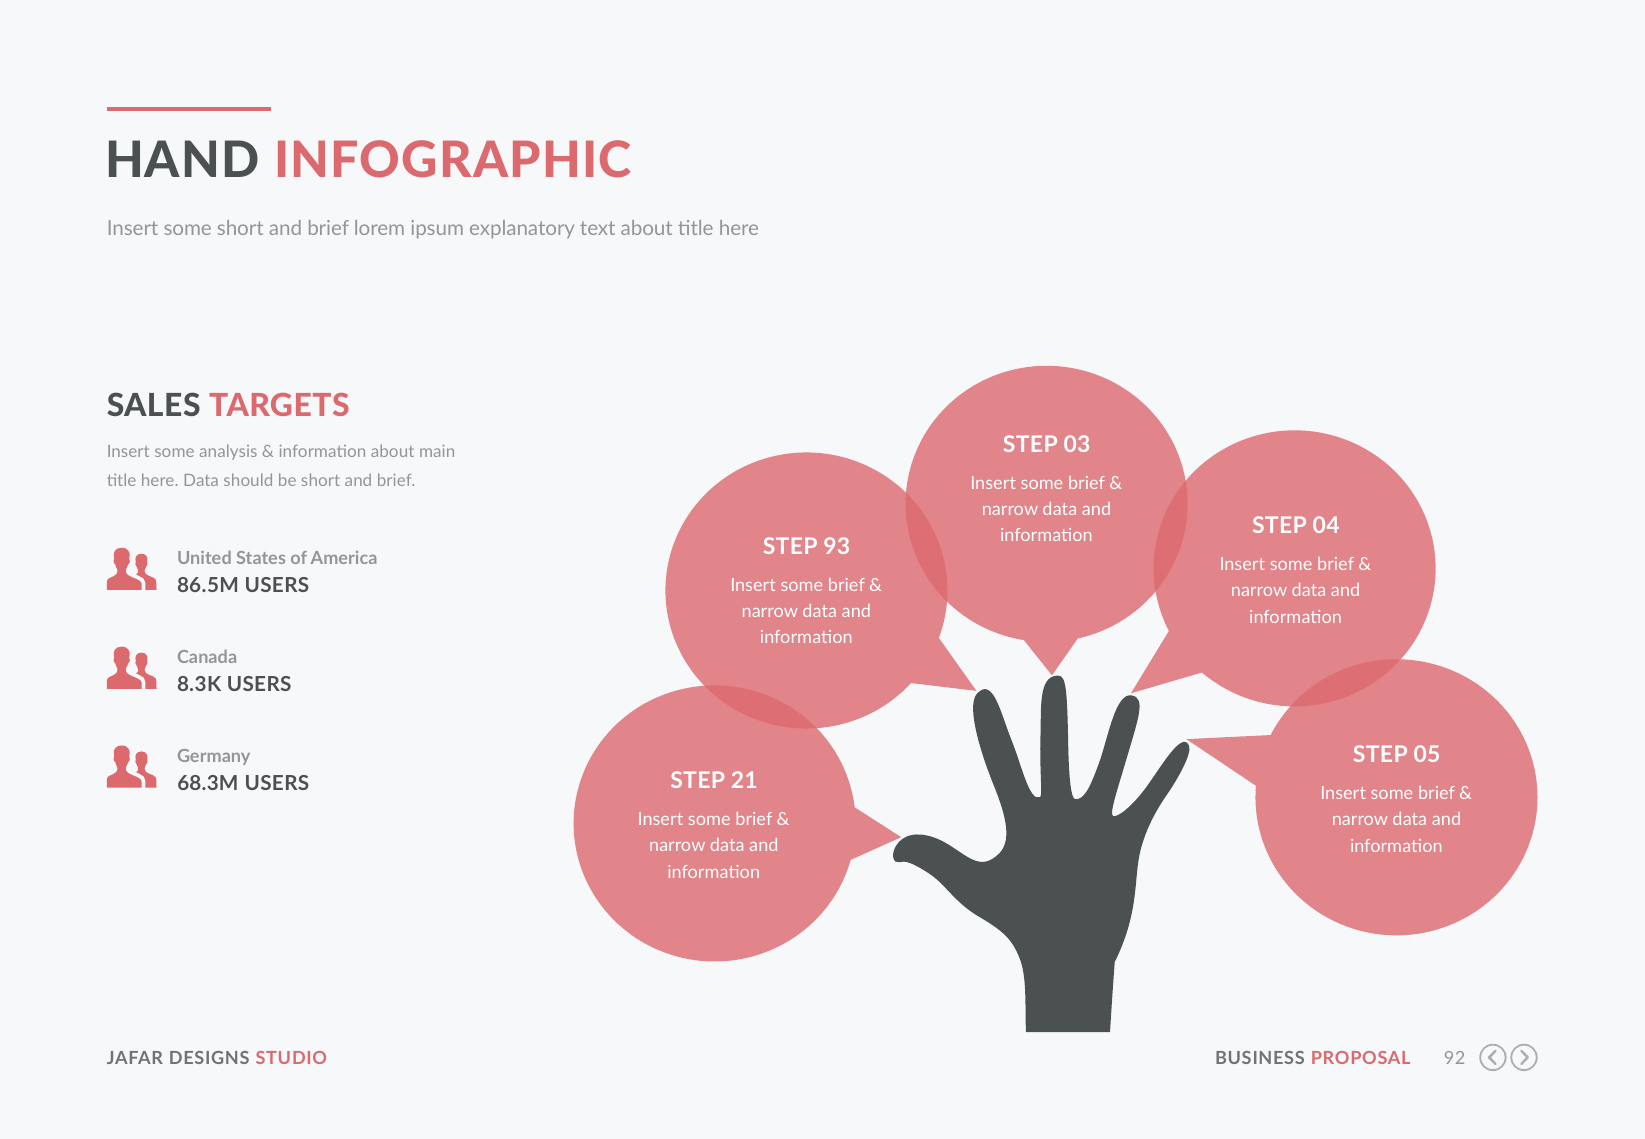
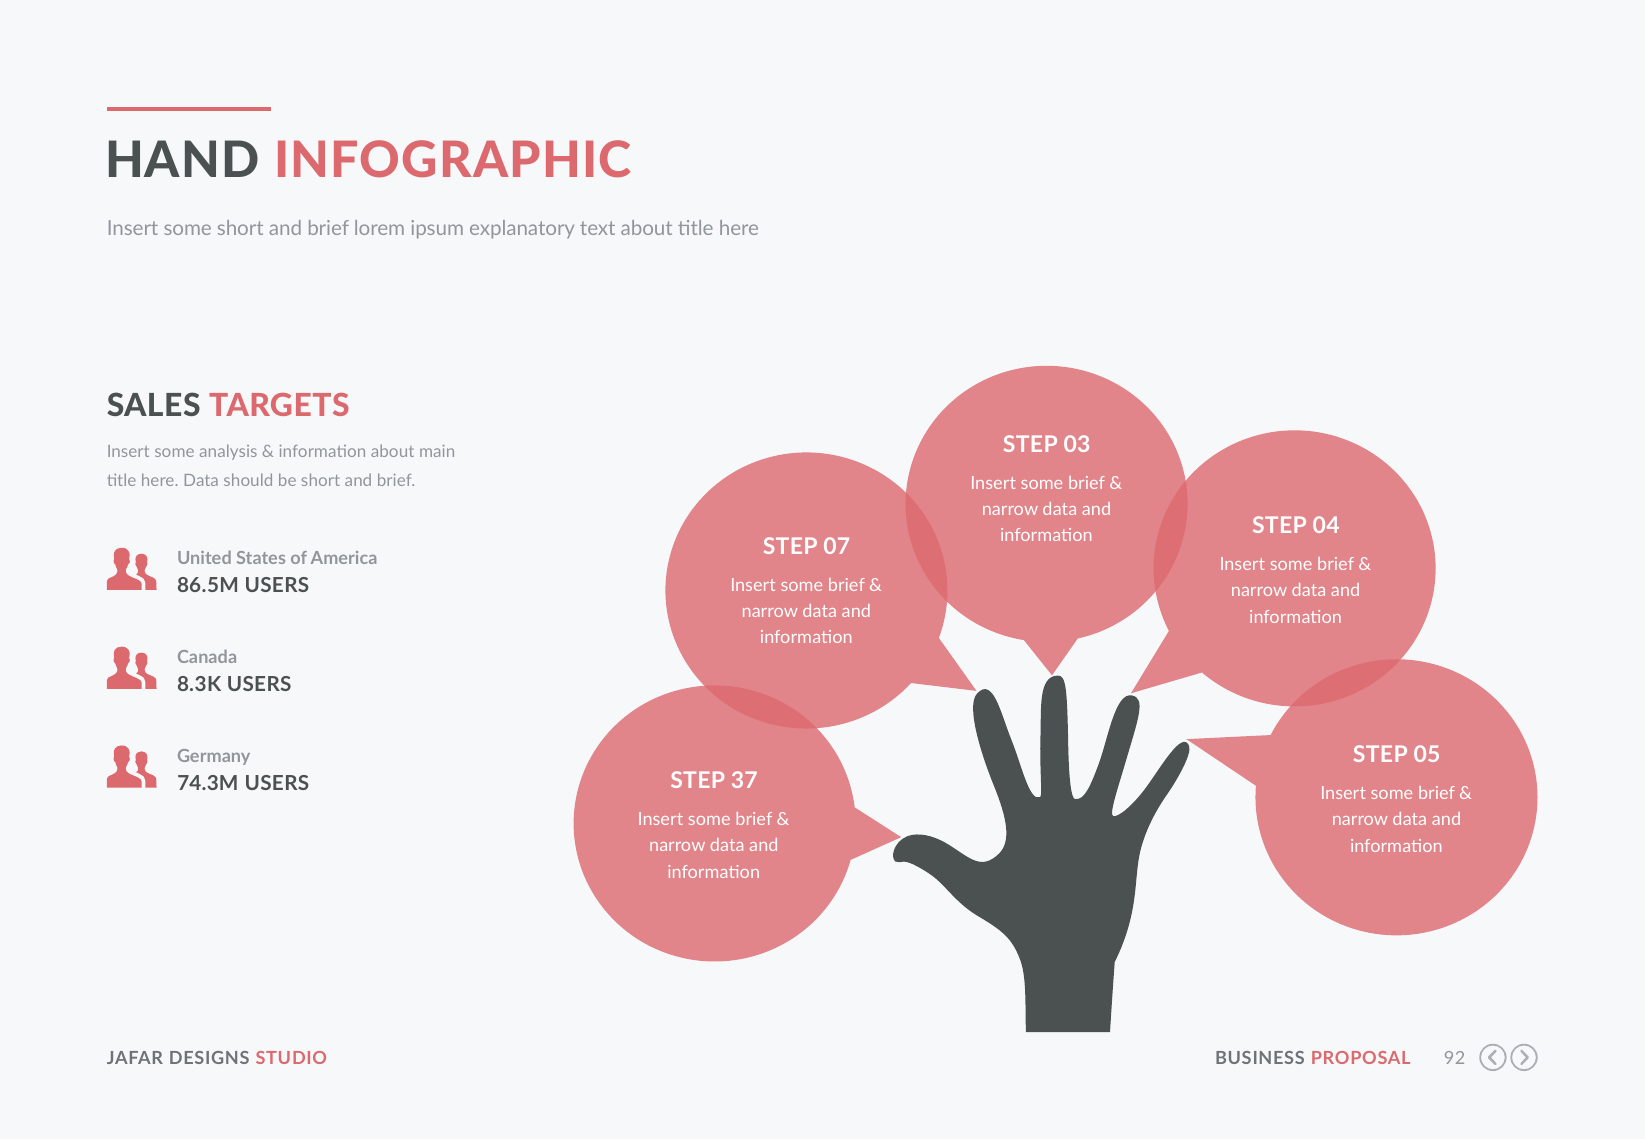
93: 93 -> 07
21: 21 -> 37
68.3M: 68.3M -> 74.3M
